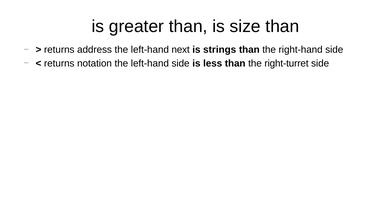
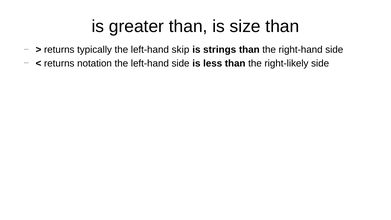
address: address -> typically
next: next -> skip
right-turret: right-turret -> right-likely
